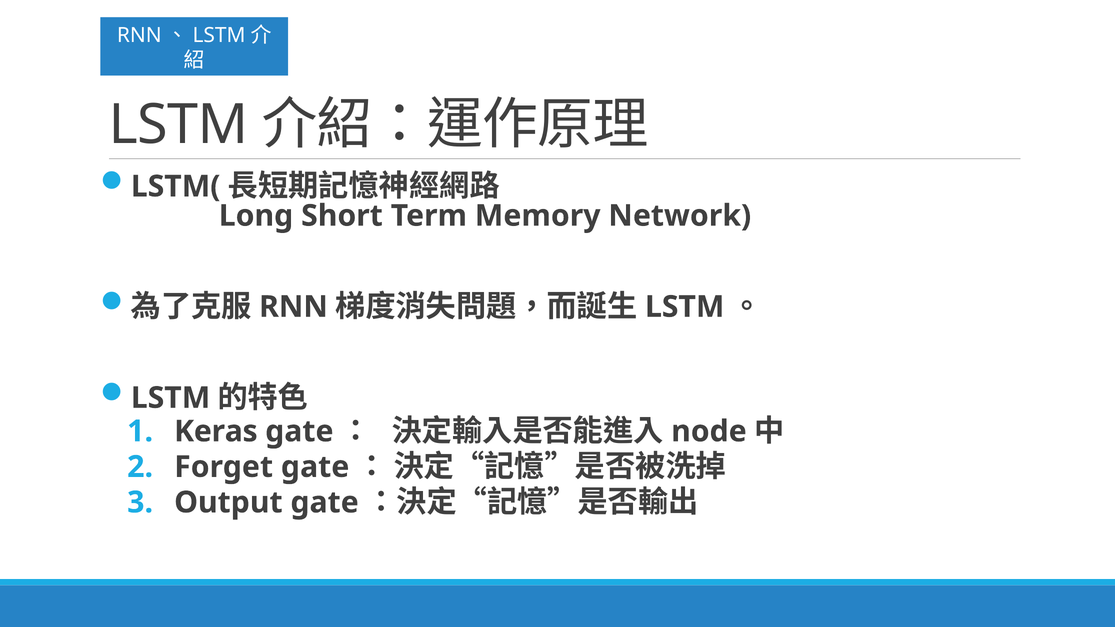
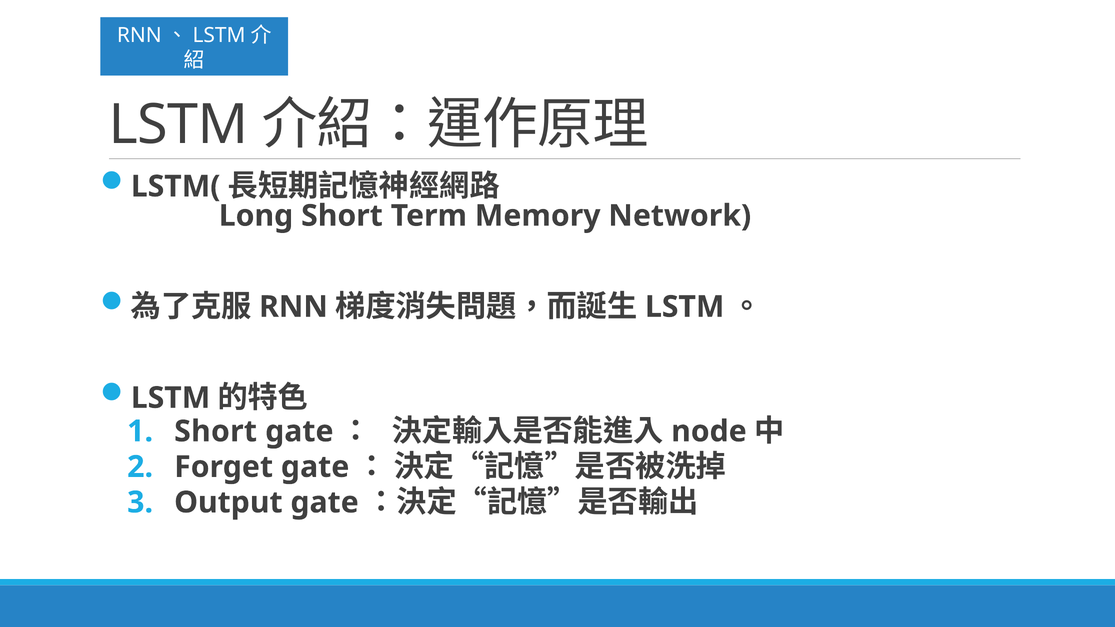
Keras at (216, 432): Keras -> Short
